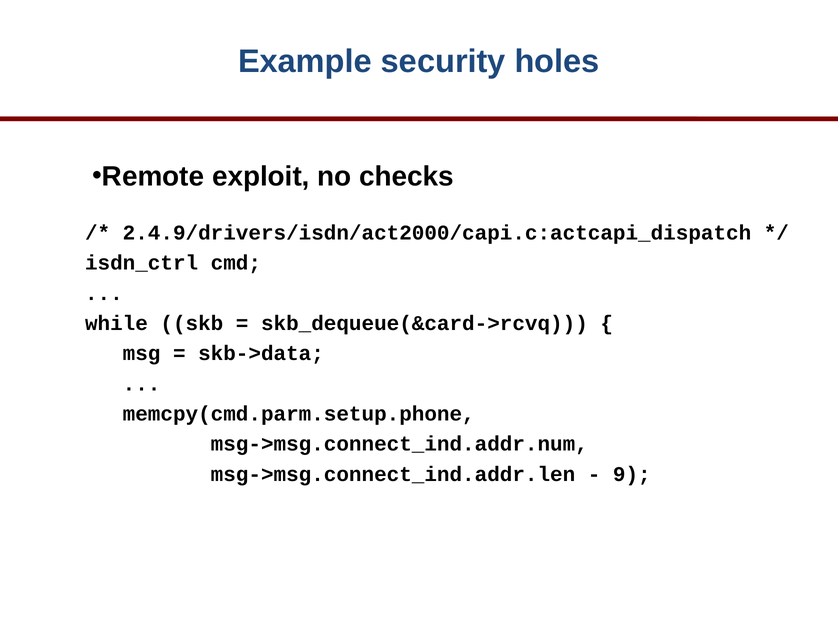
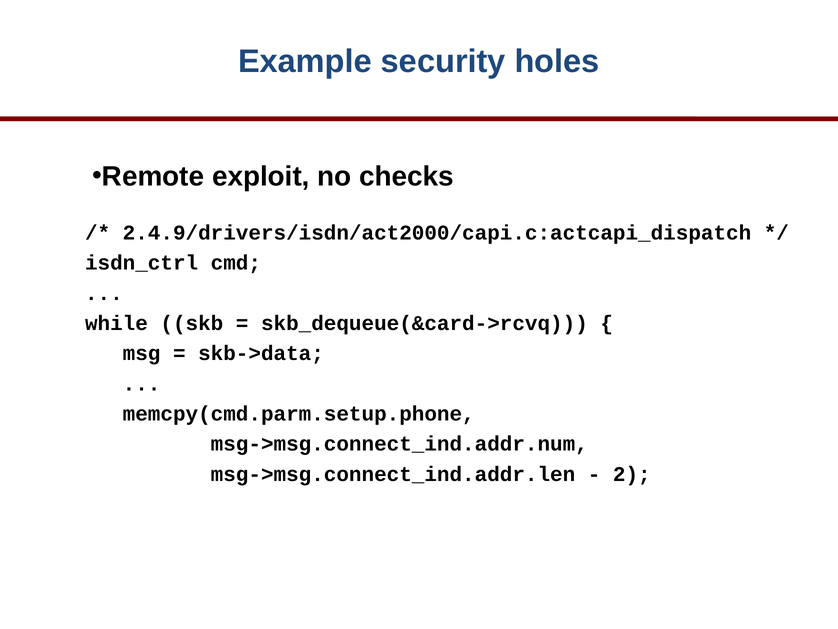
9: 9 -> 2
